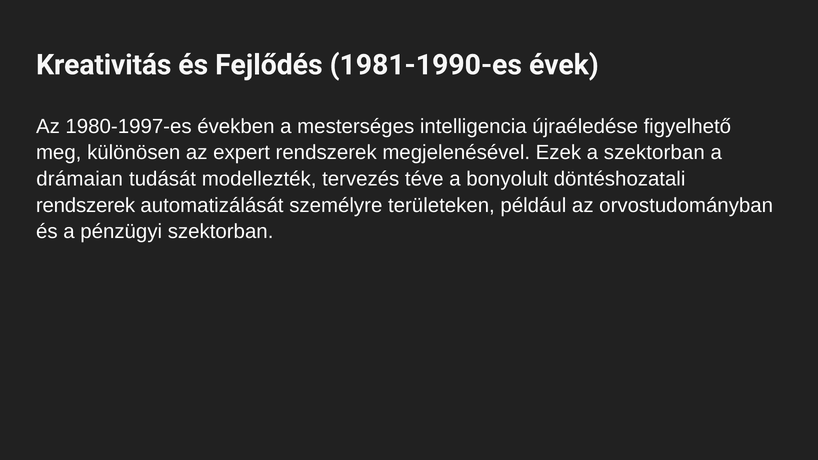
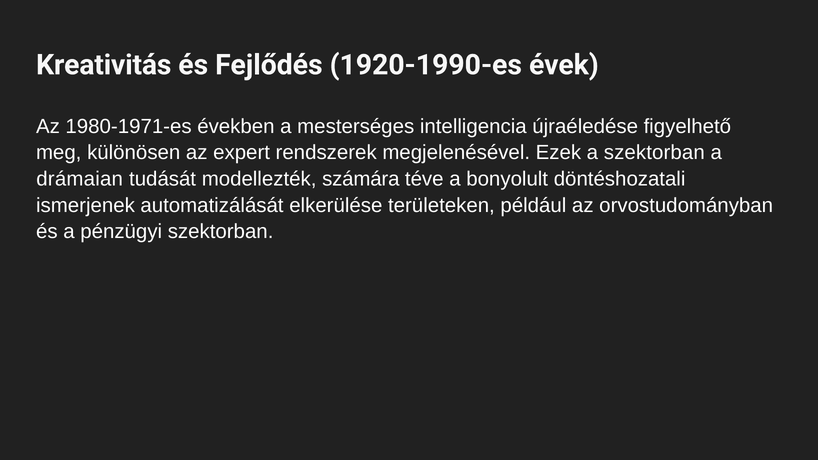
1981-1990-es: 1981-1990-es -> 1920-1990-es
1980-1997-es: 1980-1997-es -> 1980-1971-es
tervezés: tervezés -> számára
rendszerek at (86, 205): rendszerek -> ismerjenek
személyre: személyre -> elkerülése
